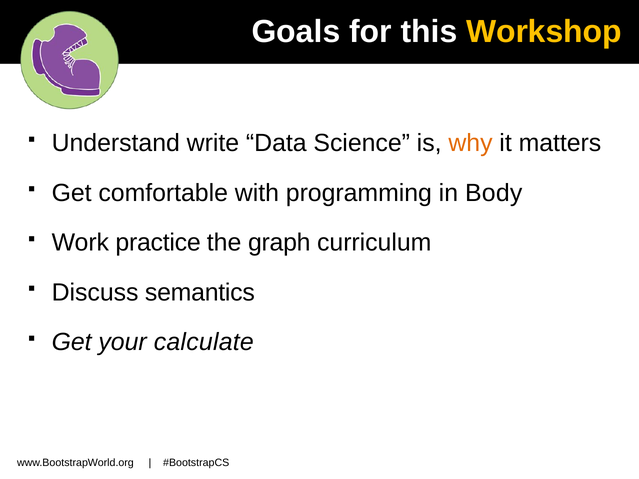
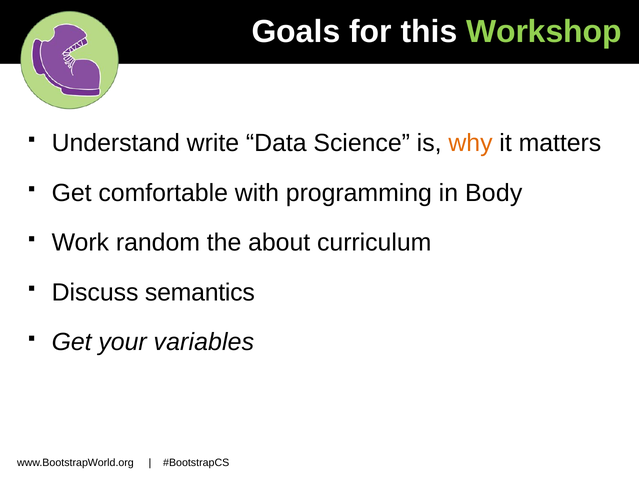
Workshop colour: yellow -> light green
practice: practice -> random
graph: graph -> about
calculate: calculate -> variables
